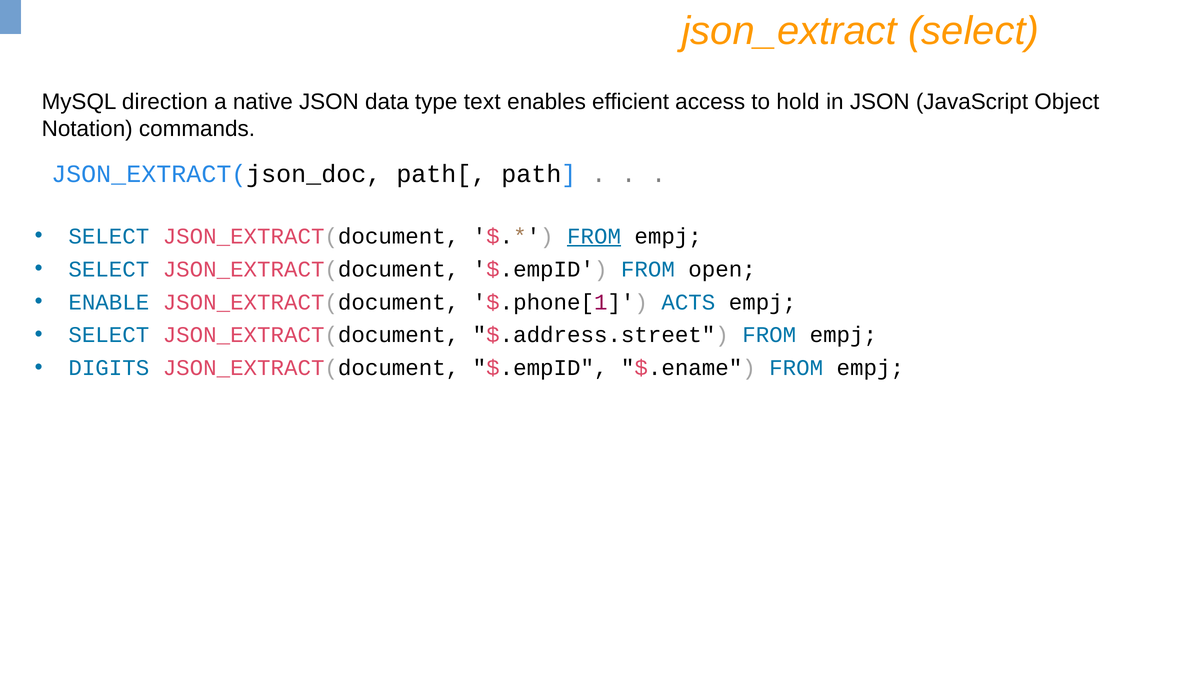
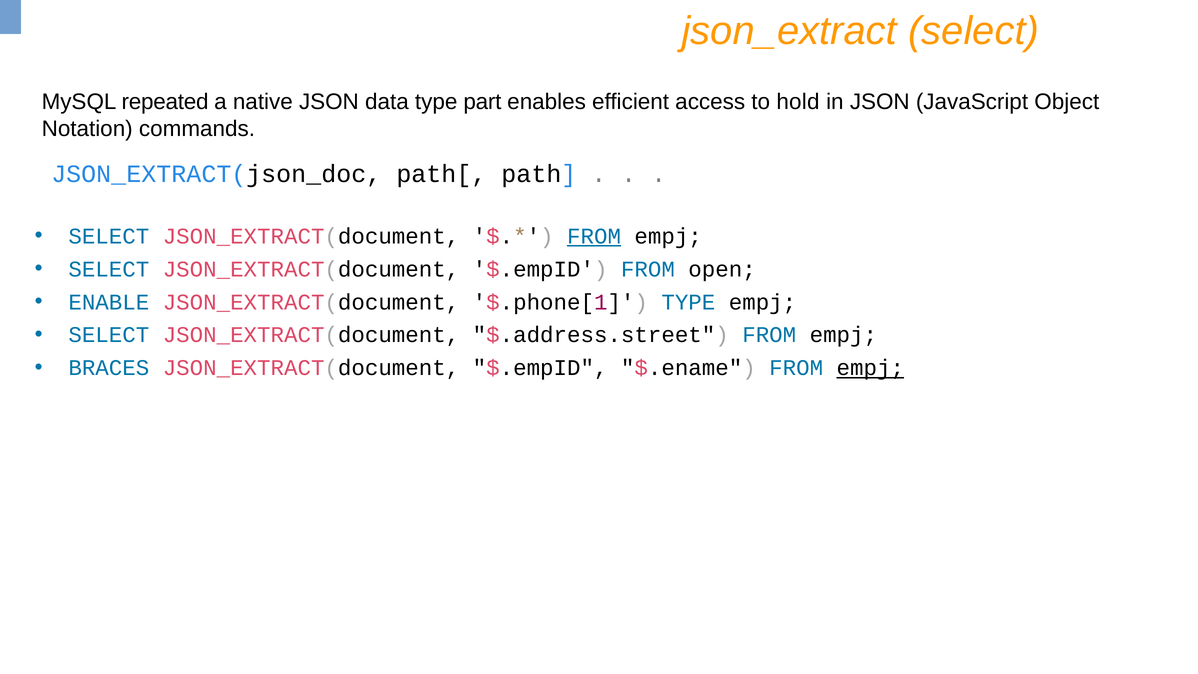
direction: direction -> repeated
text: text -> part
$.phone[1 ACTS: ACTS -> TYPE
DIGITS: DIGITS -> BRACES
empj at (870, 368) underline: none -> present
